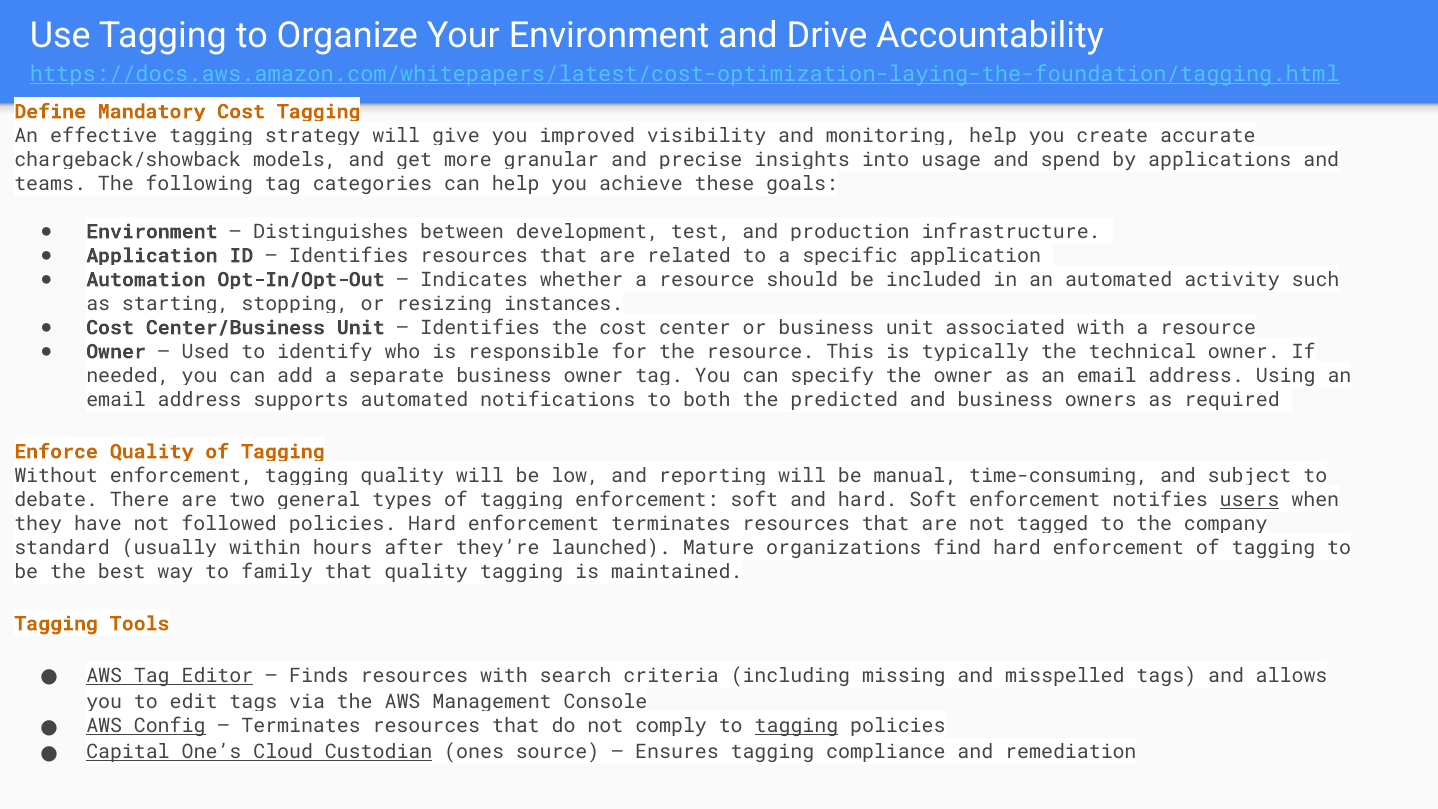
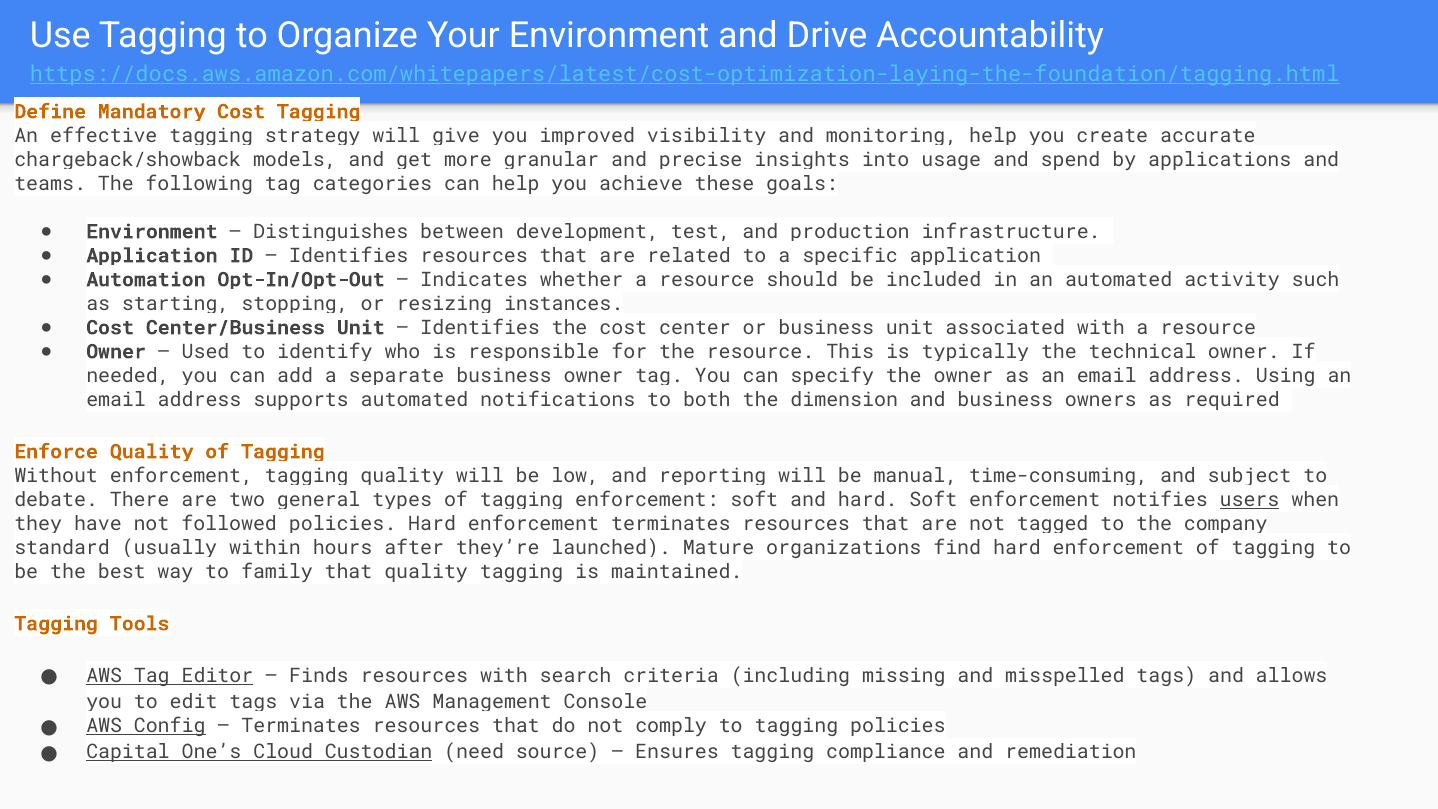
predicted: predicted -> dimension
tagging at (797, 726) underline: present -> none
ones: ones -> need
